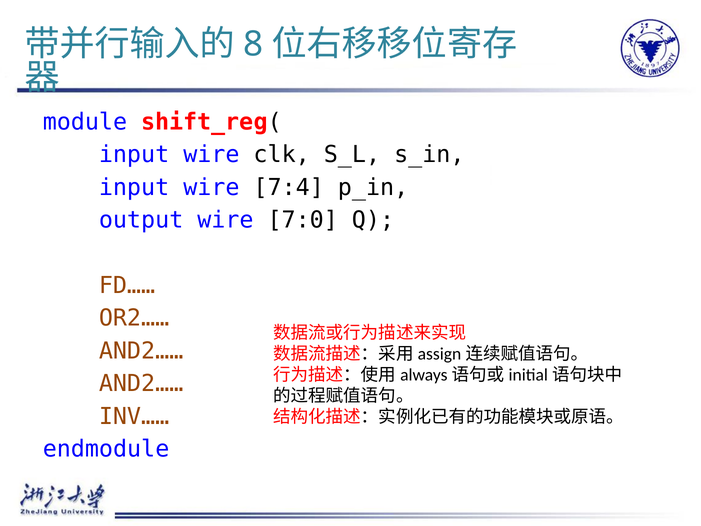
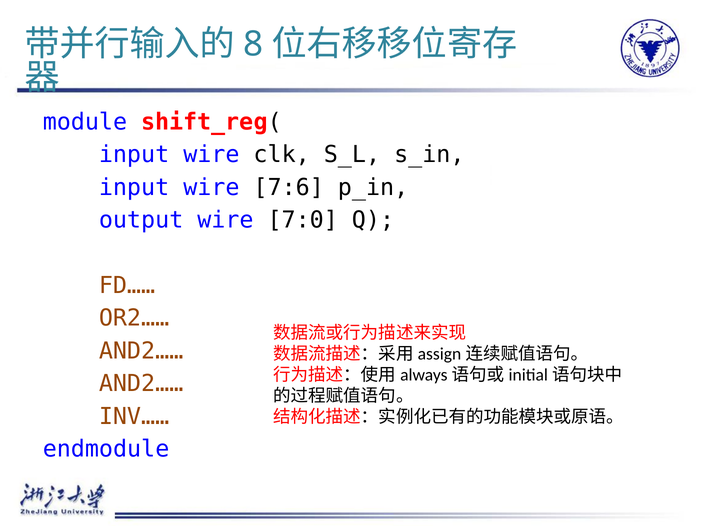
7:4: 7:4 -> 7:6
